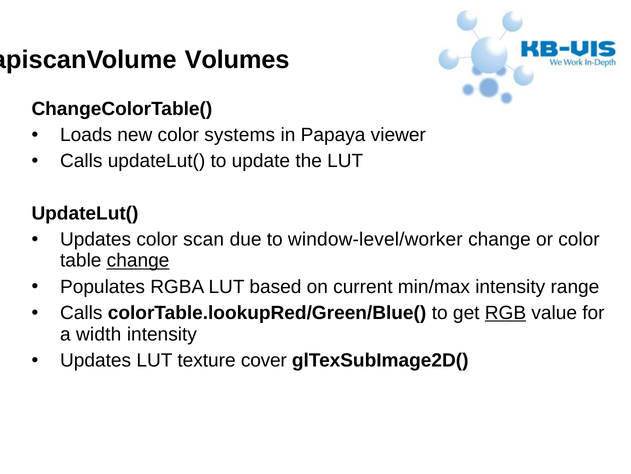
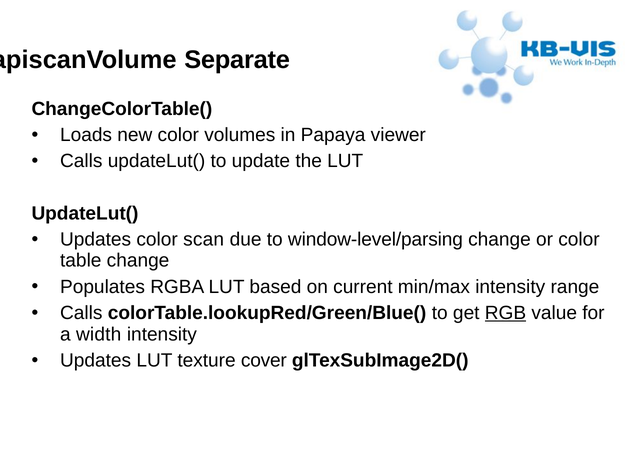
Volumes: Volumes -> Separate
systems: systems -> volumes
window-level/worker: window-level/worker -> window-level/parsing
change at (138, 260) underline: present -> none
